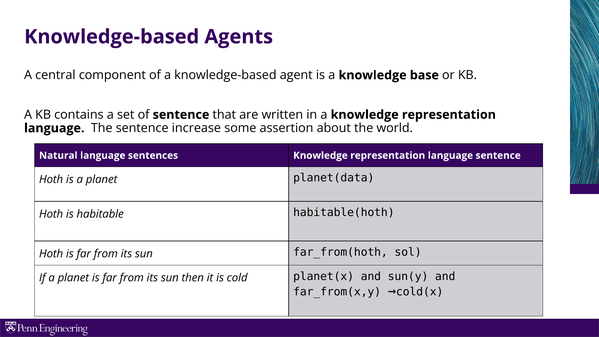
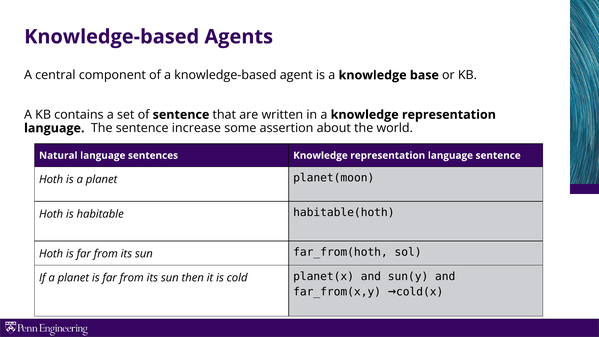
planet(data: planet(data -> planet(moon
